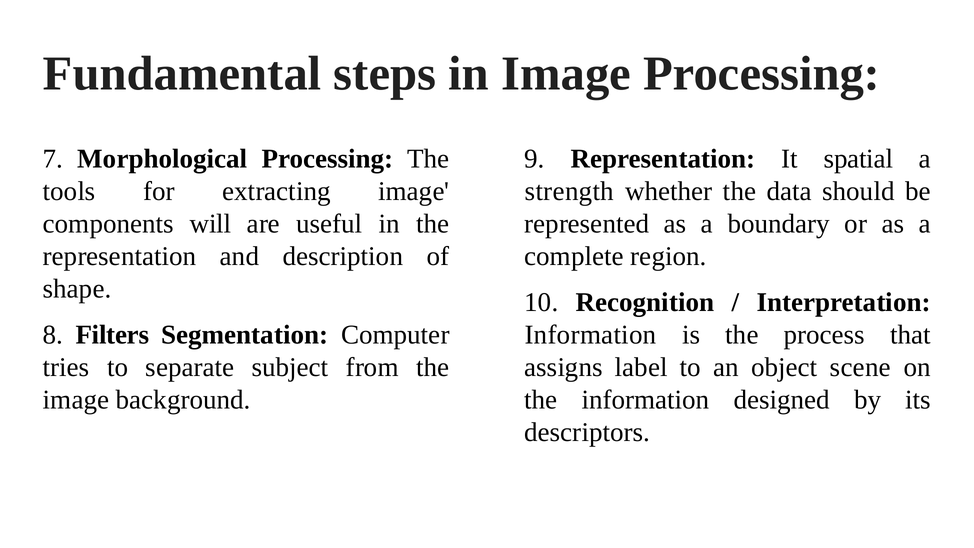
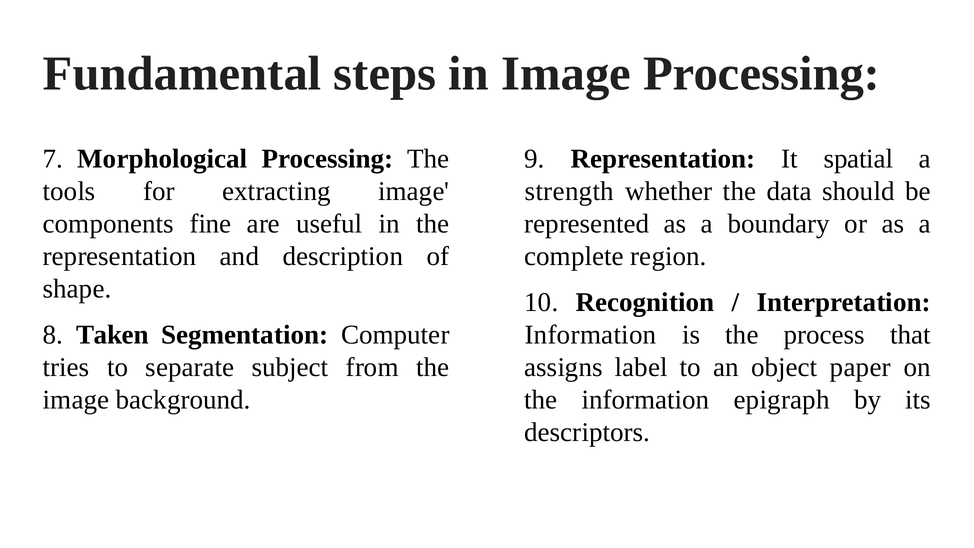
will: will -> fine
Filters: Filters -> Taken
scene: scene -> paper
designed: designed -> epigraph
